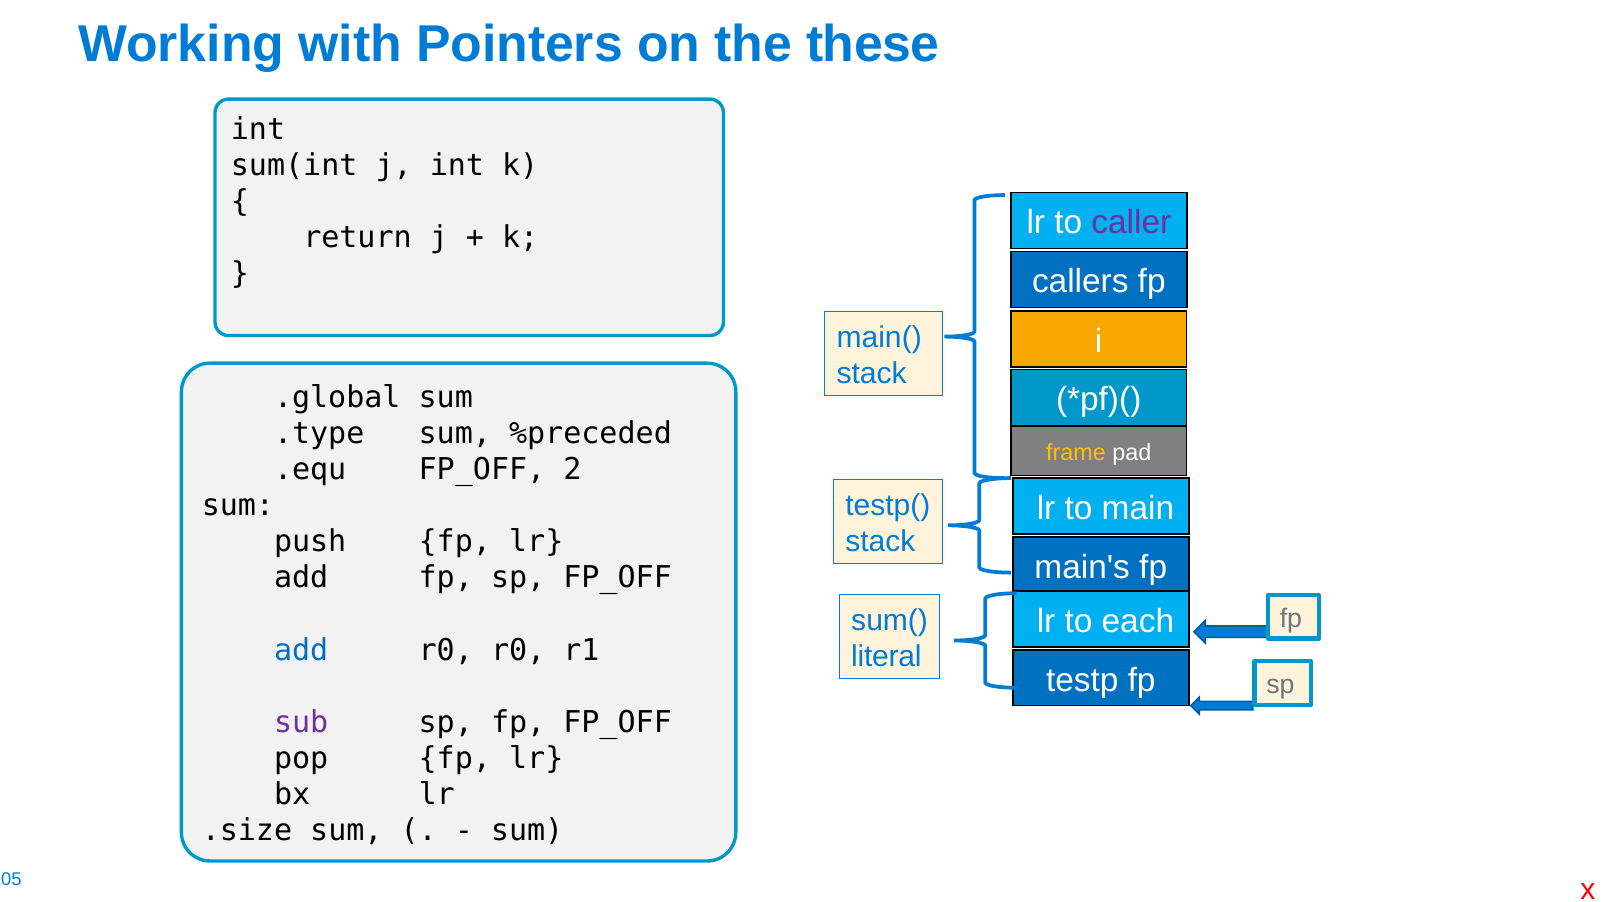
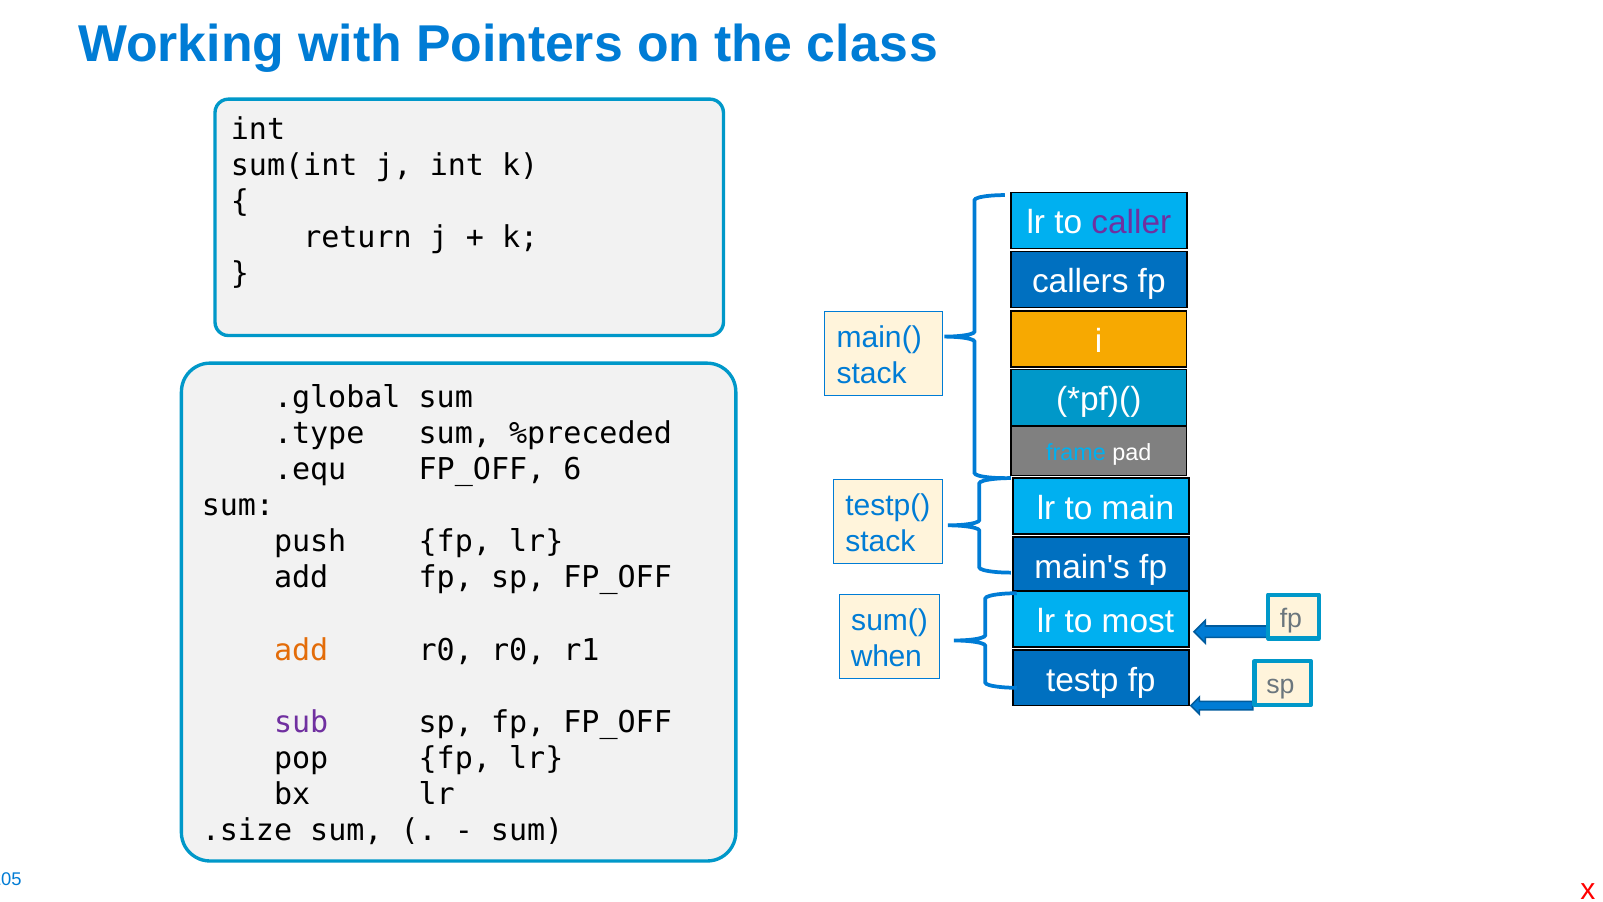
these: these -> class
frame colour: yellow -> light blue
2: 2 -> 6
each: each -> most
add at (301, 650) colour: blue -> orange
literal: literal -> when
